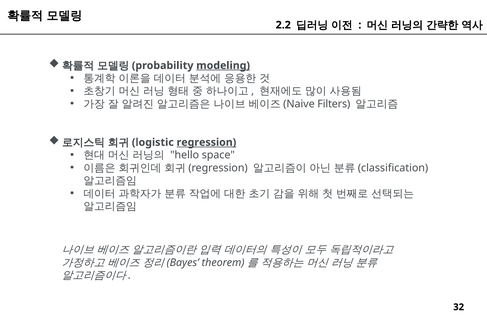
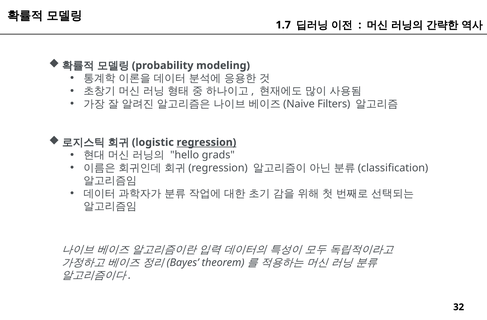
2.2: 2.2 -> 1.7
modeling underline: present -> none
space: space -> grads
